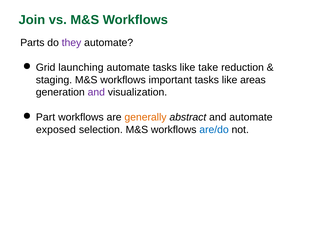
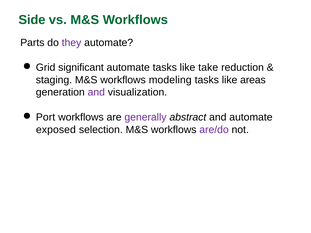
Join: Join -> Side
launching: launching -> significant
important: important -> modeling
Part: Part -> Port
generally colour: orange -> purple
are/do colour: blue -> purple
